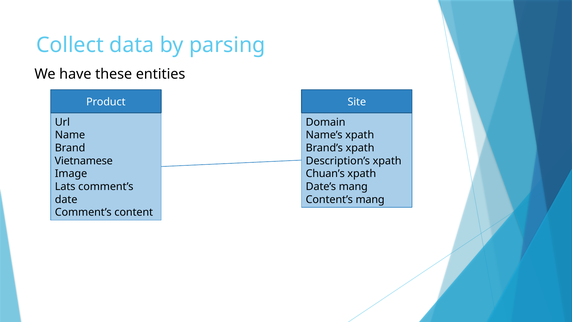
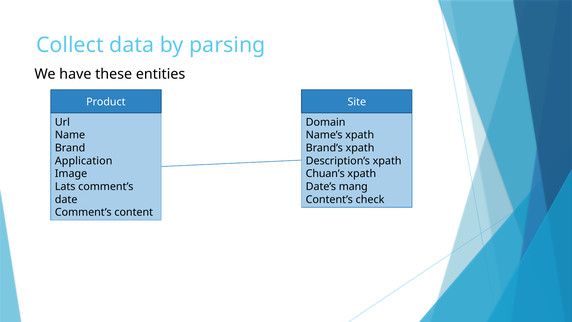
Vietnamese: Vietnamese -> Application
Content’s mang: mang -> check
